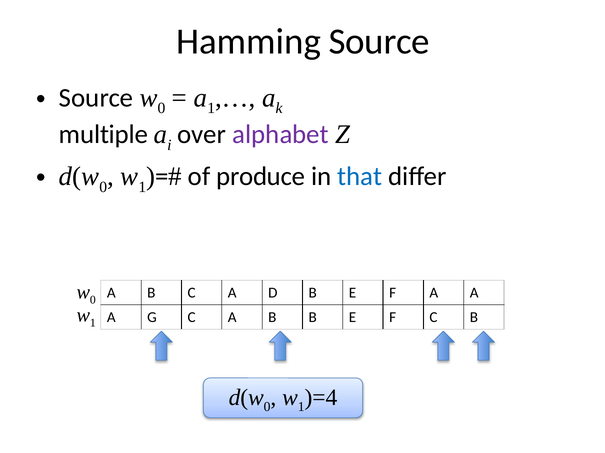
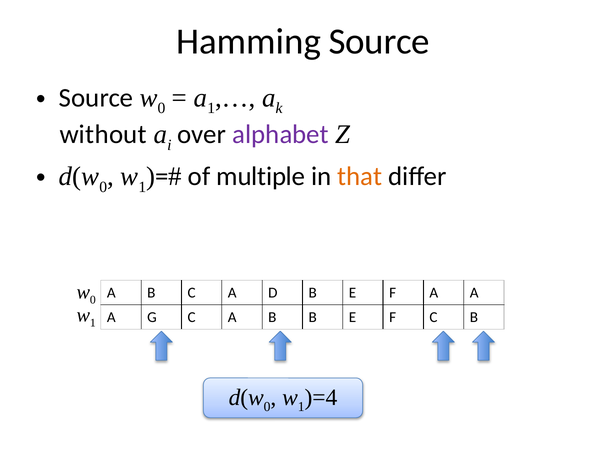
multiple: multiple -> without
produce: produce -> multiple
that colour: blue -> orange
